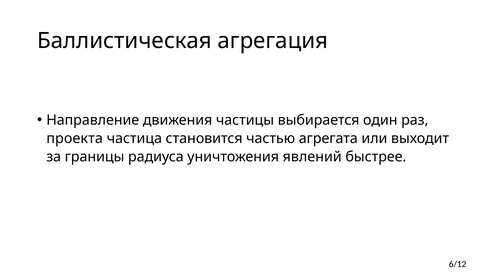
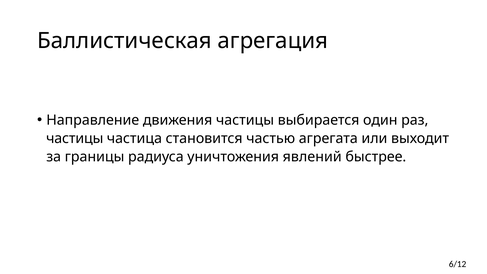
проекта at (75, 138): проекта -> частицы
